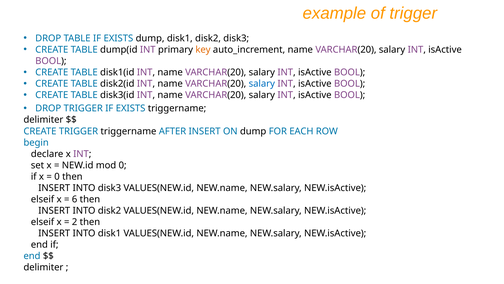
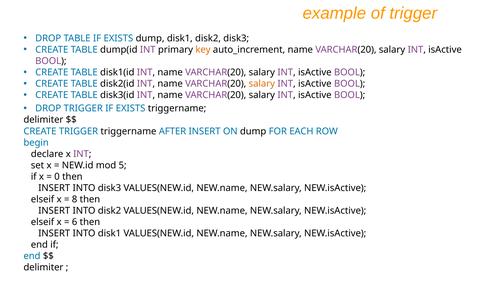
salary at (262, 84) colour: blue -> orange
mod 0: 0 -> 5
6: 6 -> 8
2: 2 -> 6
